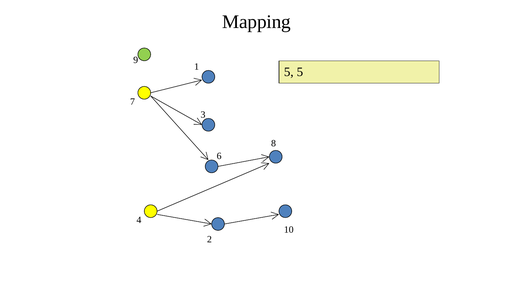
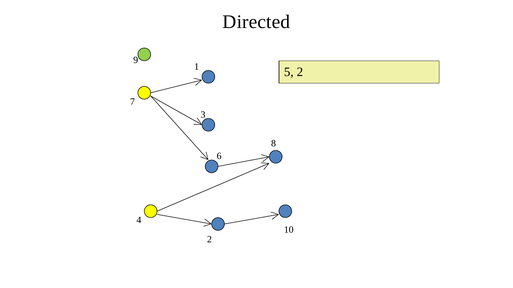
Mapping: Mapping -> Directed
5 5: 5 -> 2
